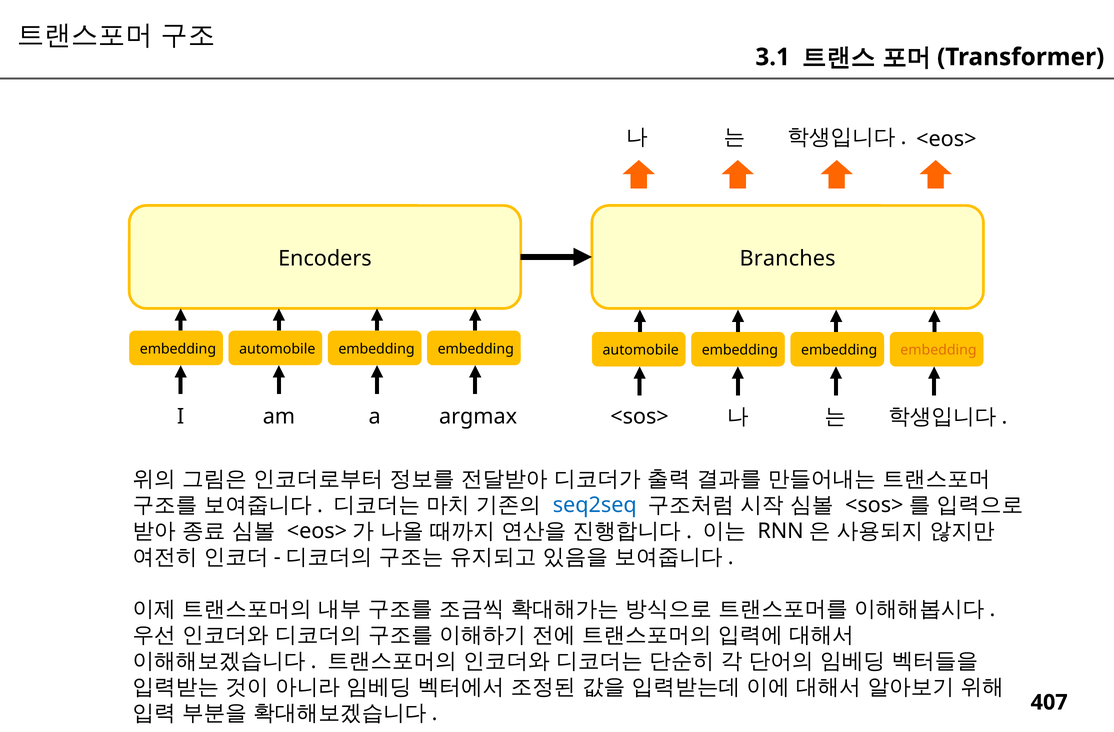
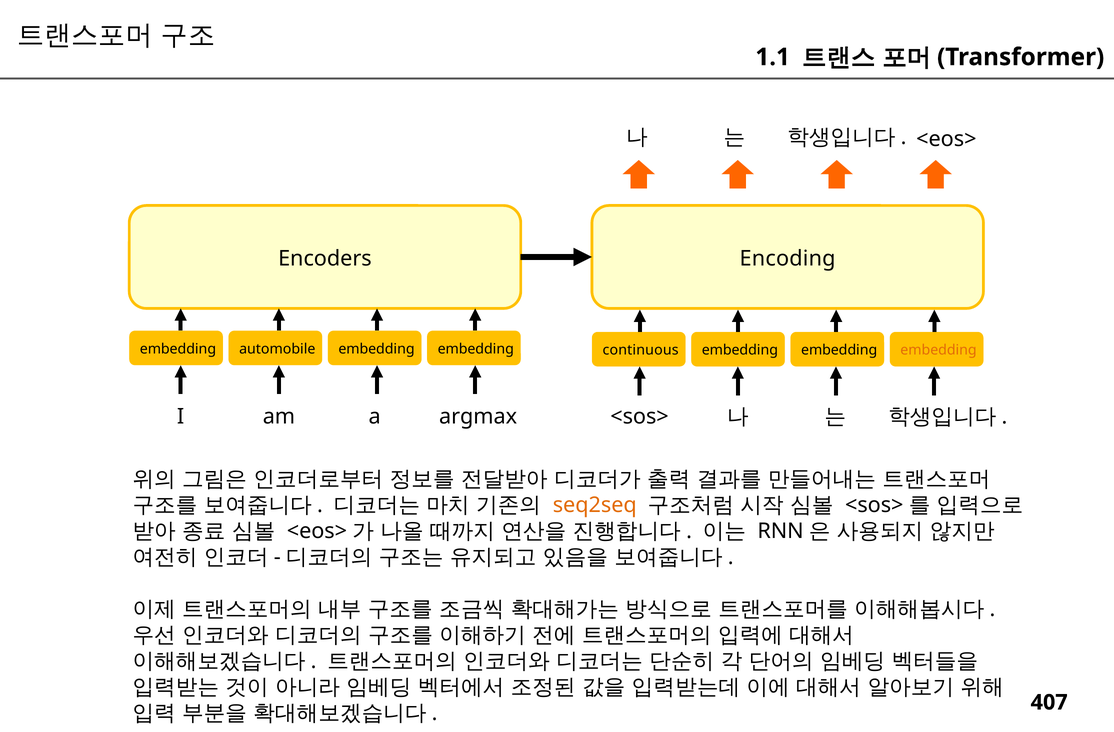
3.1: 3.1 -> 1.1
Branches: Branches -> Encoding
embedding embedding automobile: automobile -> continuous
seq2seq colour: blue -> orange
